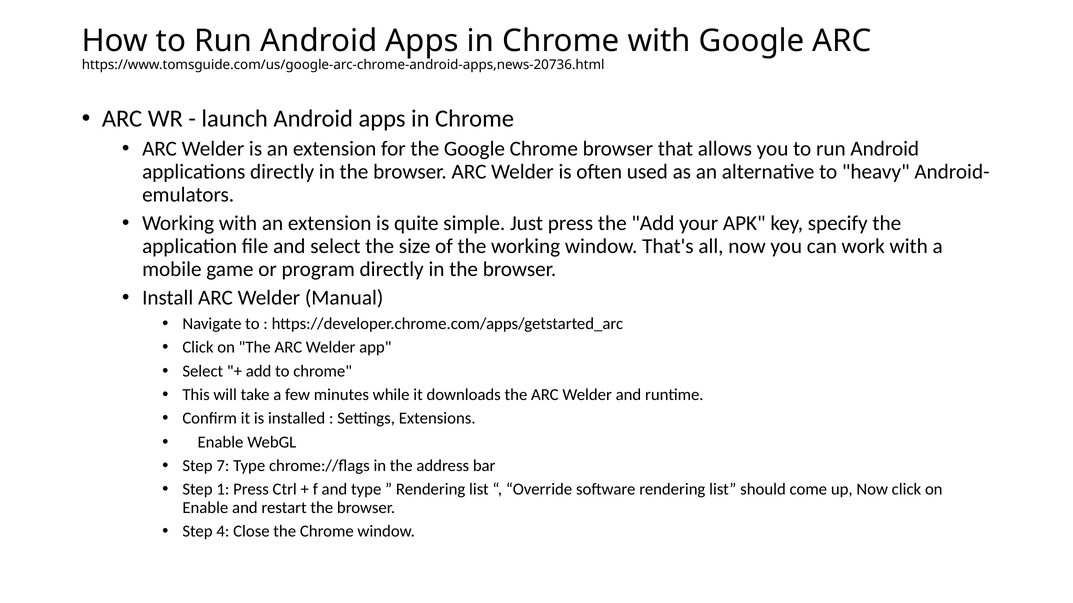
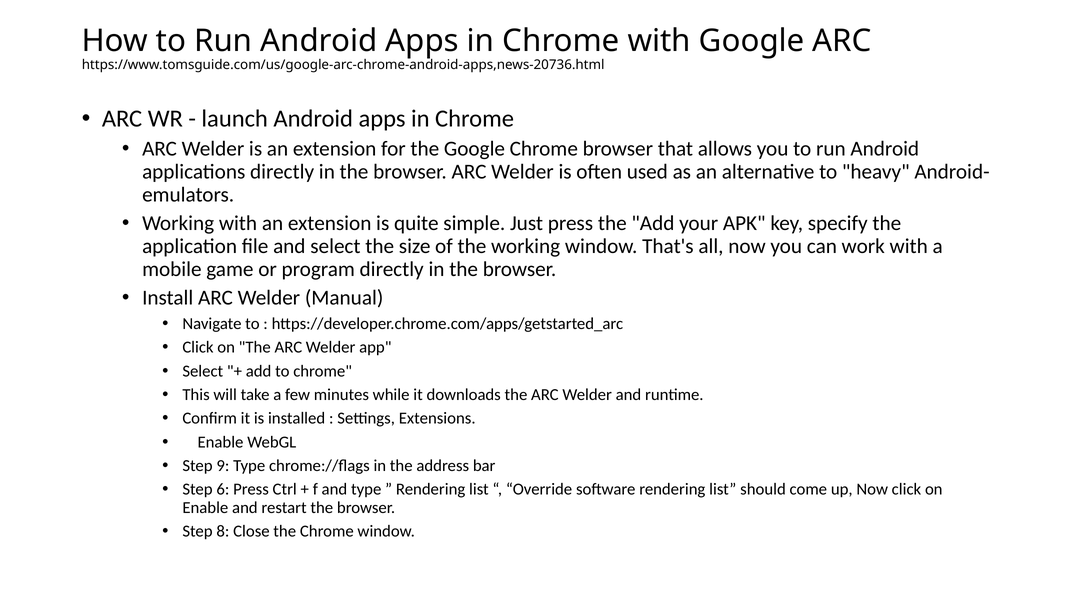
7: 7 -> 9
1: 1 -> 6
4: 4 -> 8
